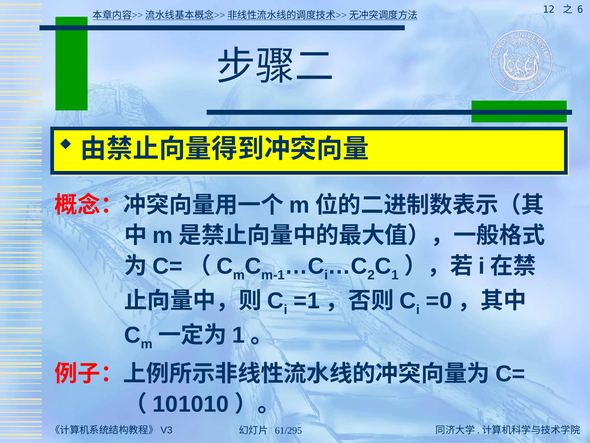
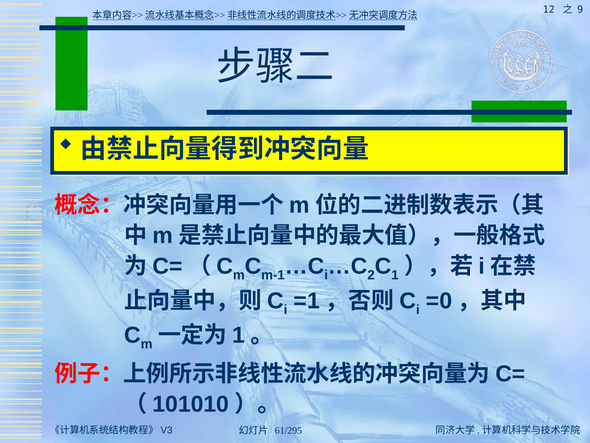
6: 6 -> 9
